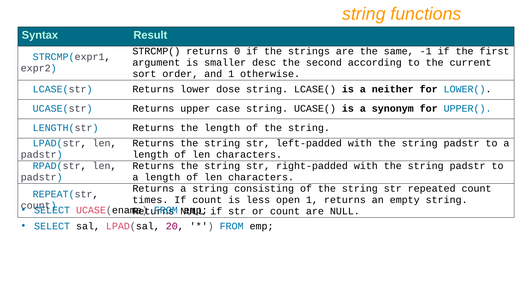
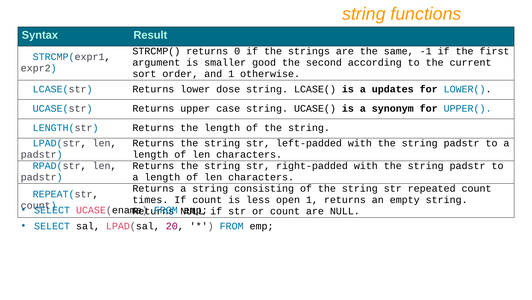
desc: desc -> good
neither: neither -> updates
